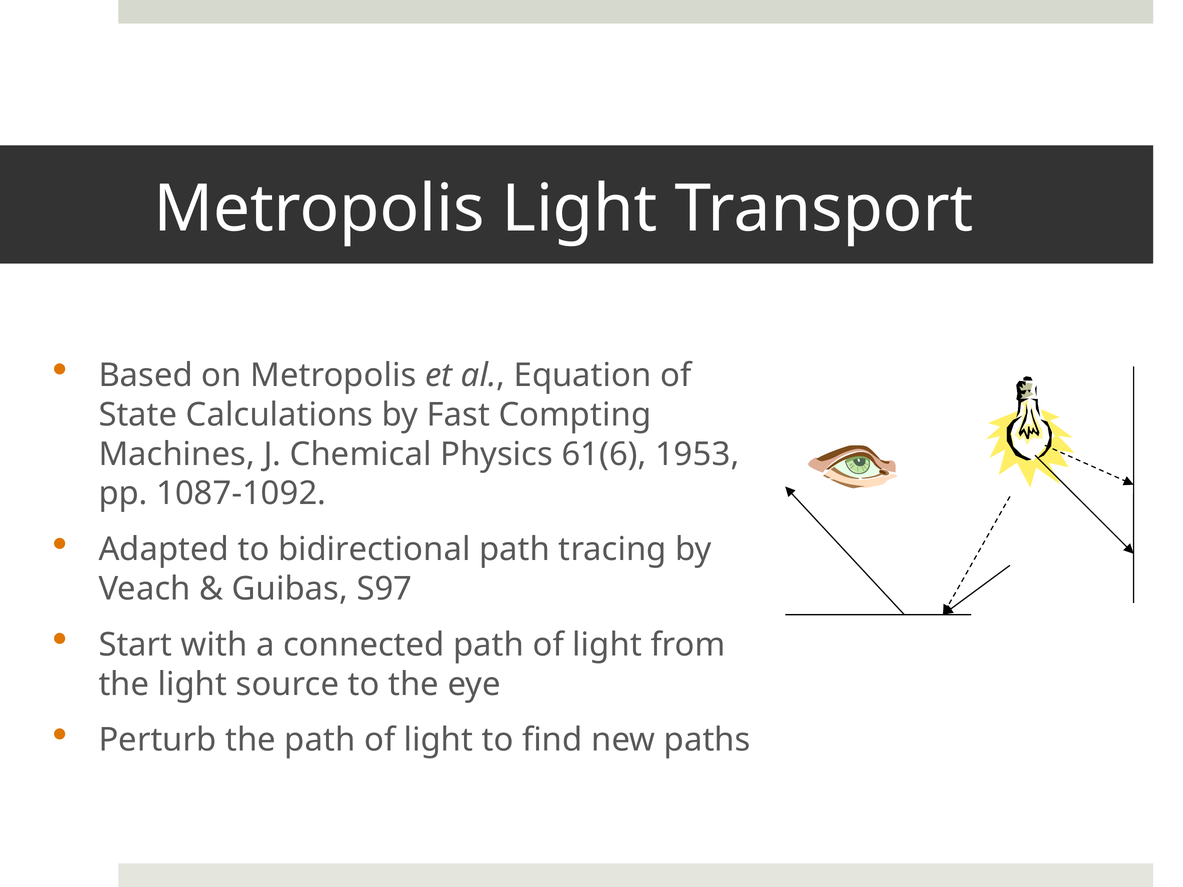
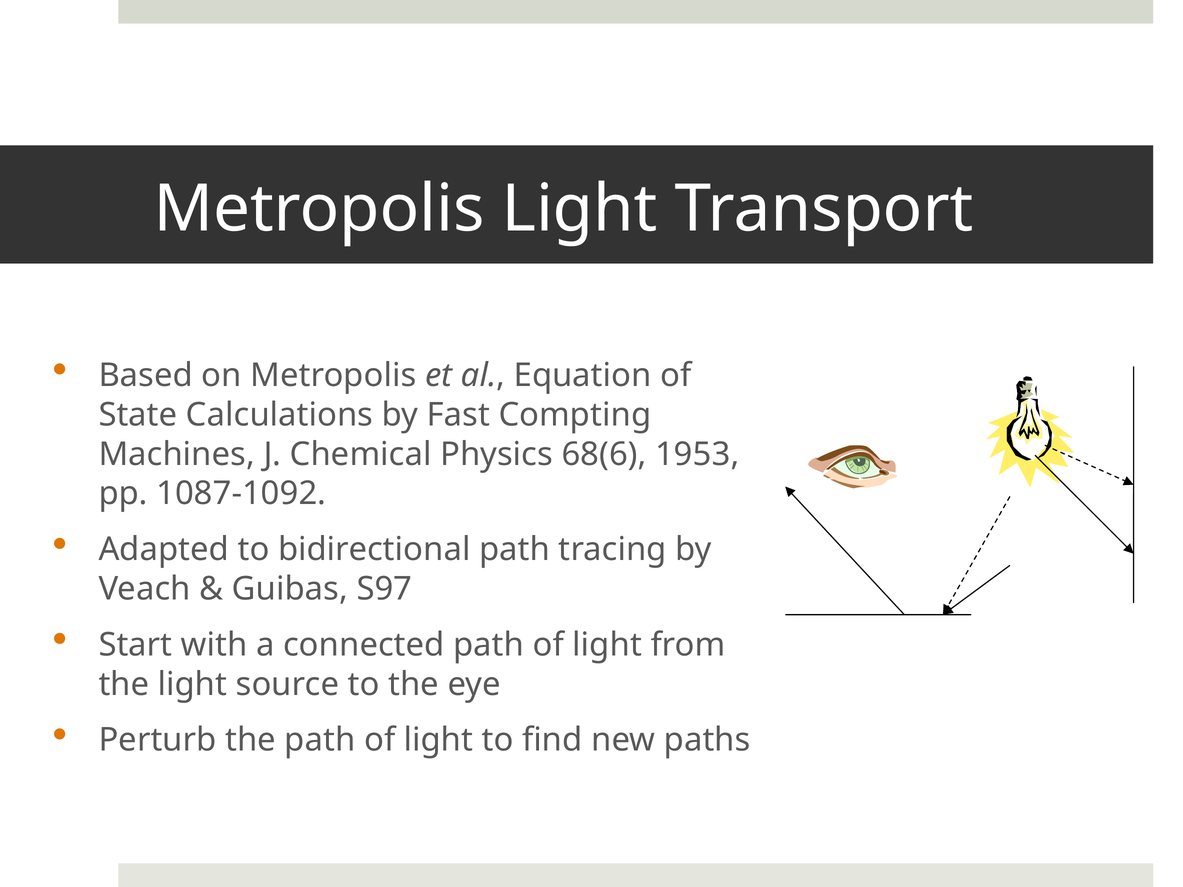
61(6: 61(6 -> 68(6
